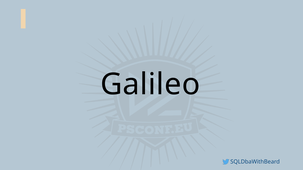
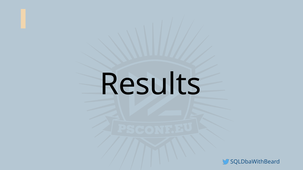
Galileo: Galileo -> Results
